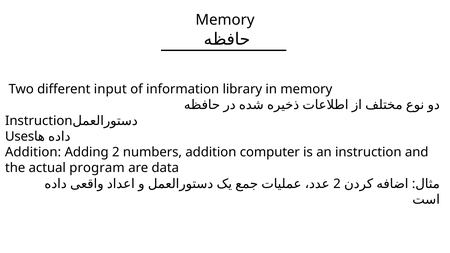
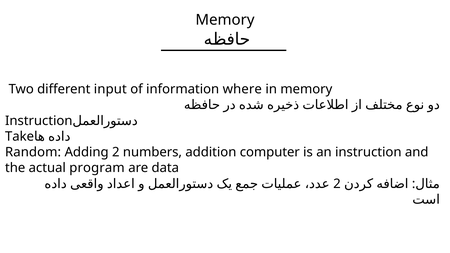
library: library -> where
Uses: Uses -> Take
Addition at (33, 152): Addition -> Random
